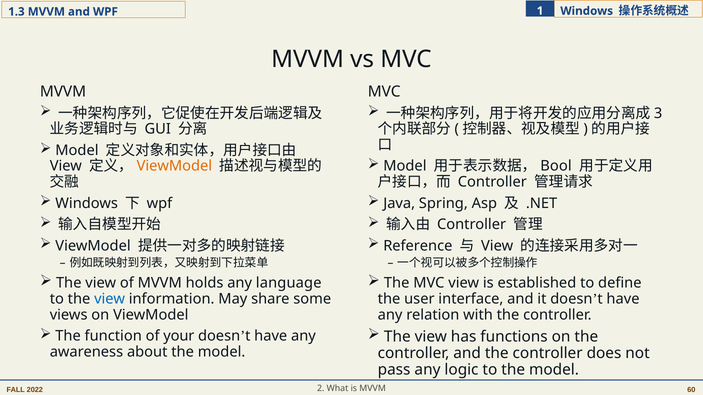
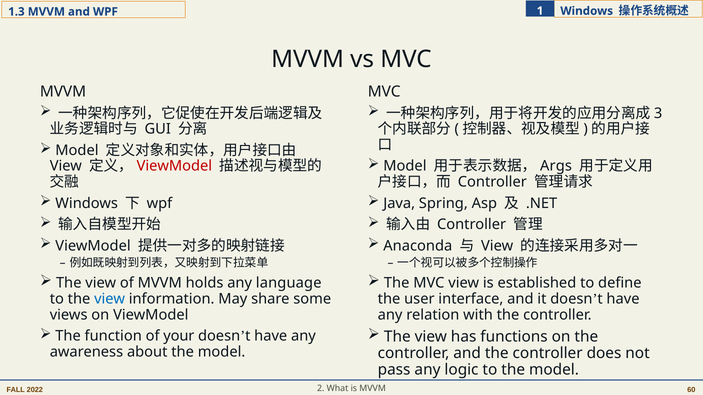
Bool: Bool -> Args
ViewModel at (174, 166) colour: orange -> red
Reference: Reference -> Anaconda
